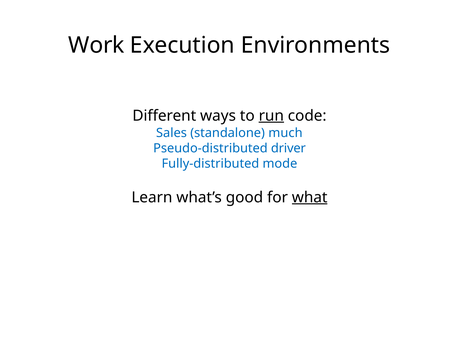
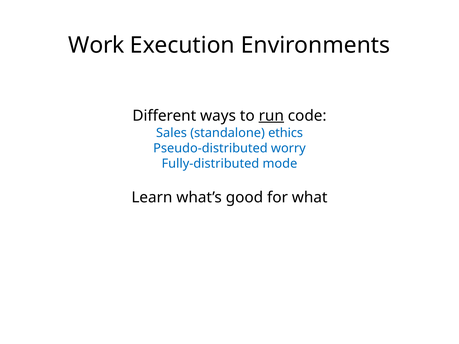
much: much -> ethics
driver: driver -> worry
what underline: present -> none
